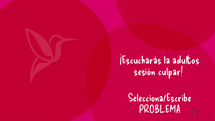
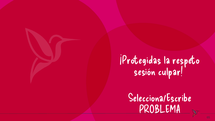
¡Escucharás: ¡Escucharás -> ¡Protegidas
adultos: adultos -> respeto
